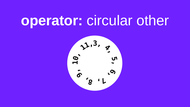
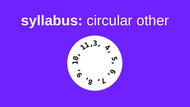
operator: operator -> syllabus
